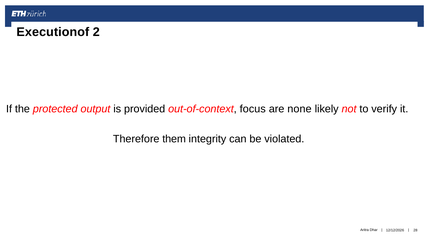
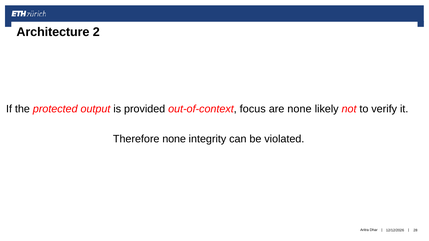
Executionof: Executionof -> Architecture
Therefore them: them -> none
